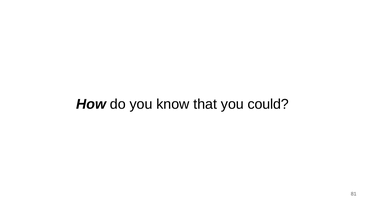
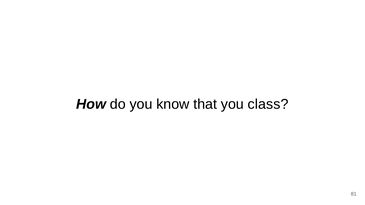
could: could -> class
